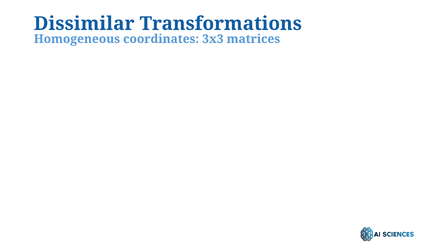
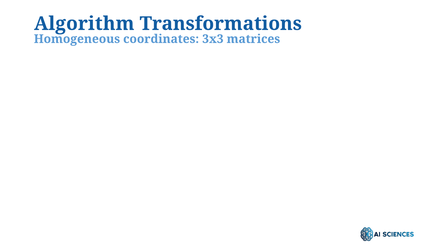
Dissimilar: Dissimilar -> Algorithm
